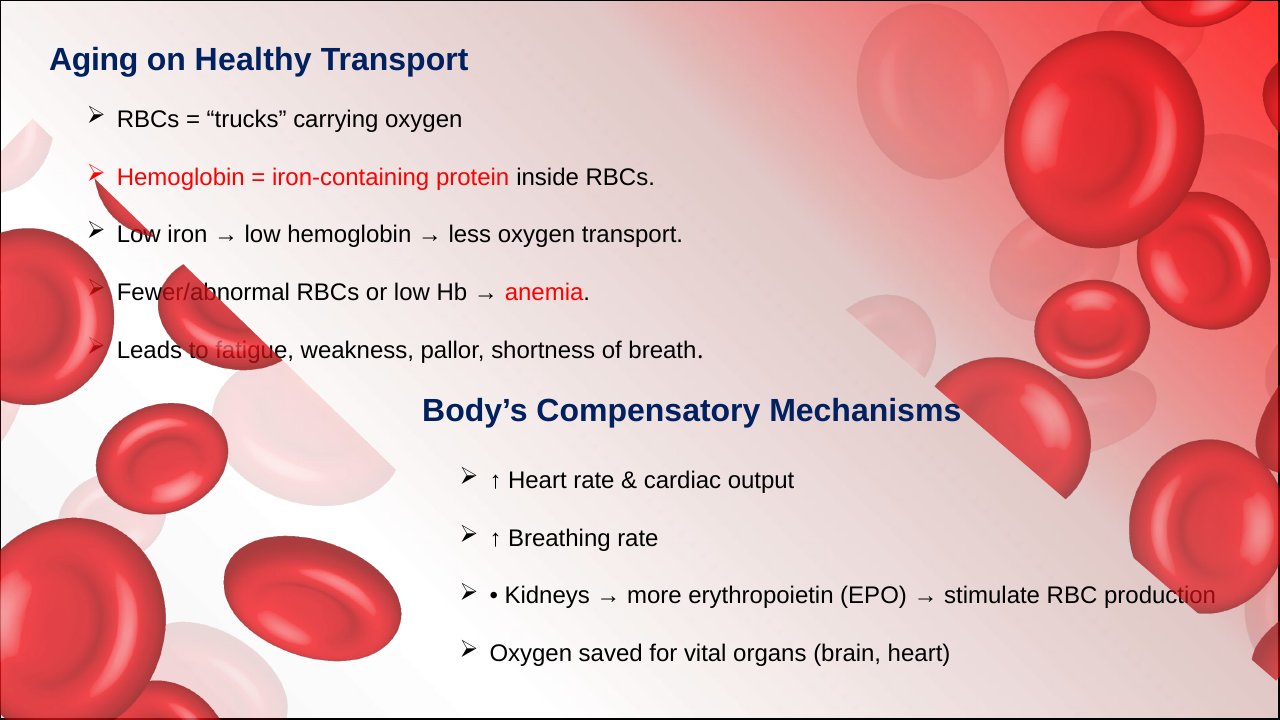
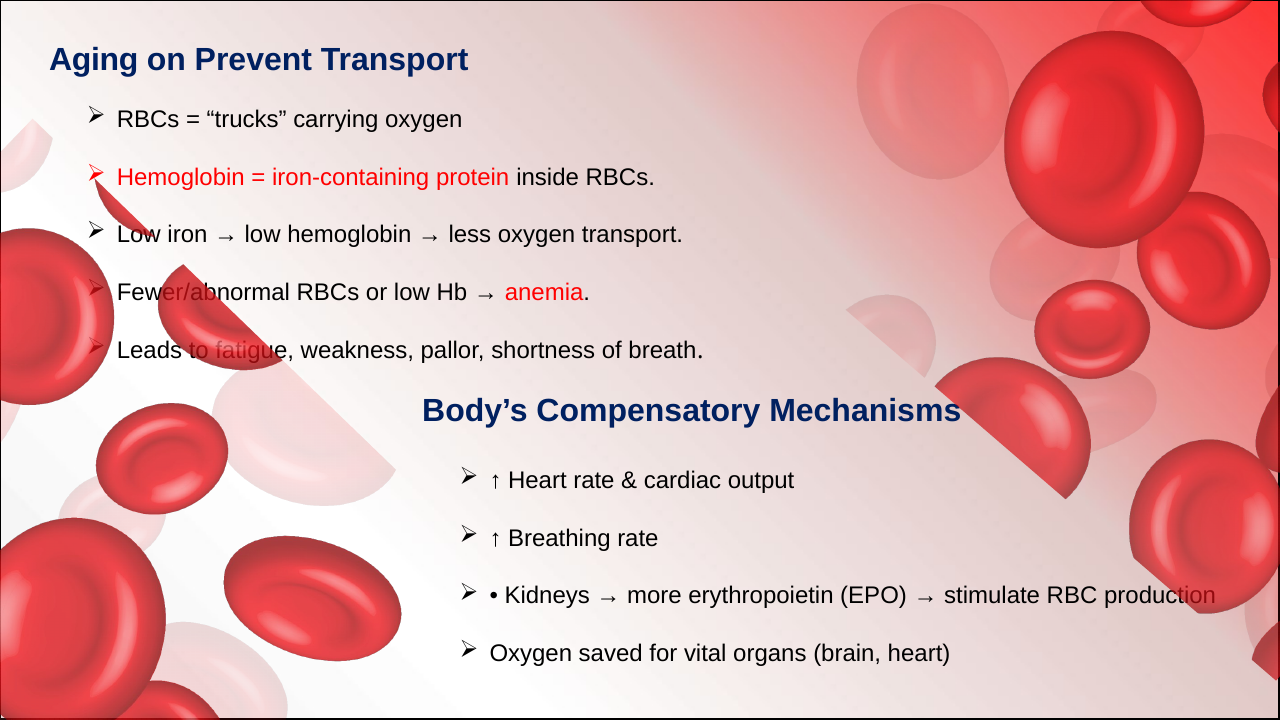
Healthy: Healthy -> Prevent
